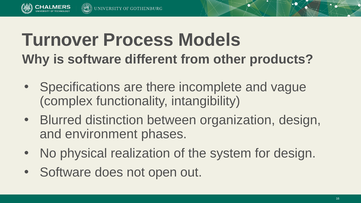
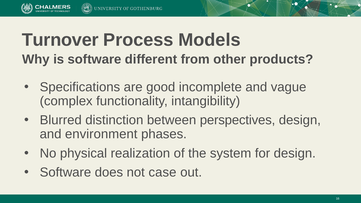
there: there -> good
organization: organization -> perspectives
open: open -> case
